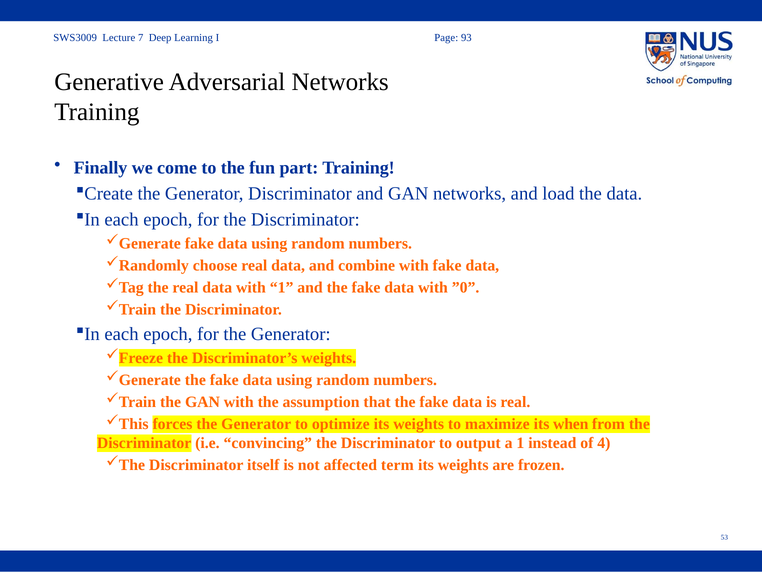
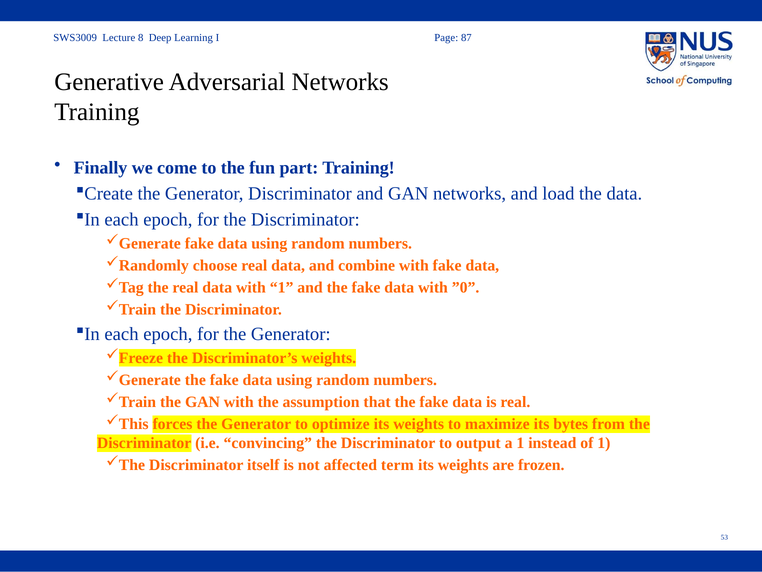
7: 7 -> 8
93: 93 -> 87
when: when -> bytes
of 4: 4 -> 1
